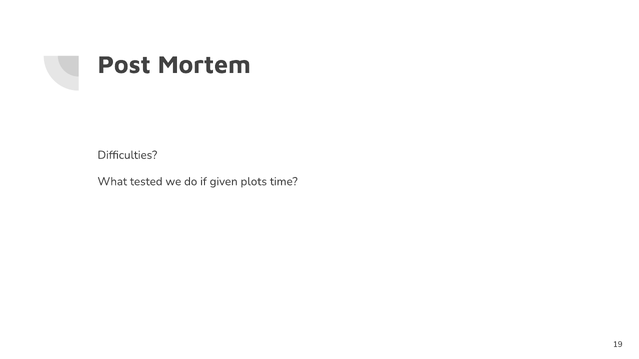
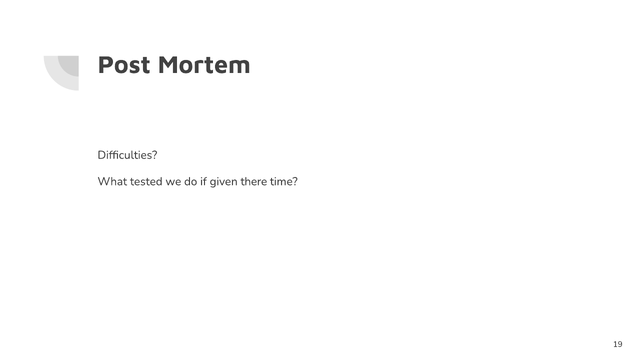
plots: plots -> there
